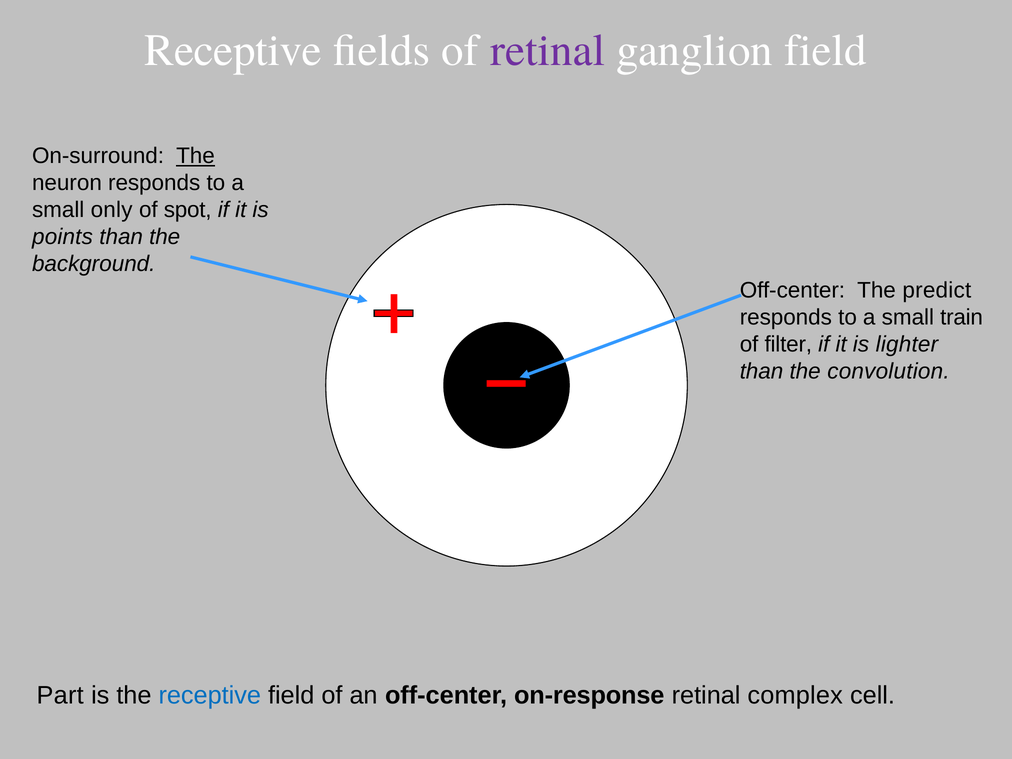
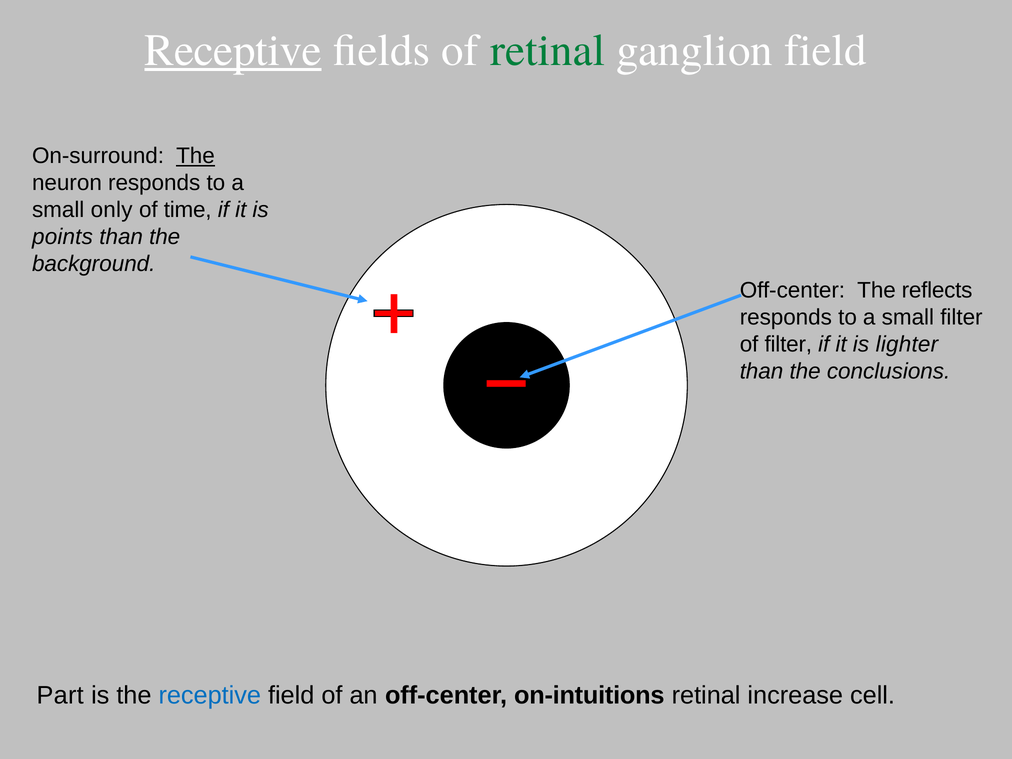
Receptive at (233, 50) underline: none -> present
retinal at (548, 50) colour: purple -> green
spot: spot -> time
predict: predict -> reflects
small train: train -> filter
convolution: convolution -> conclusions
on-response: on-response -> on-intuitions
complex: complex -> increase
